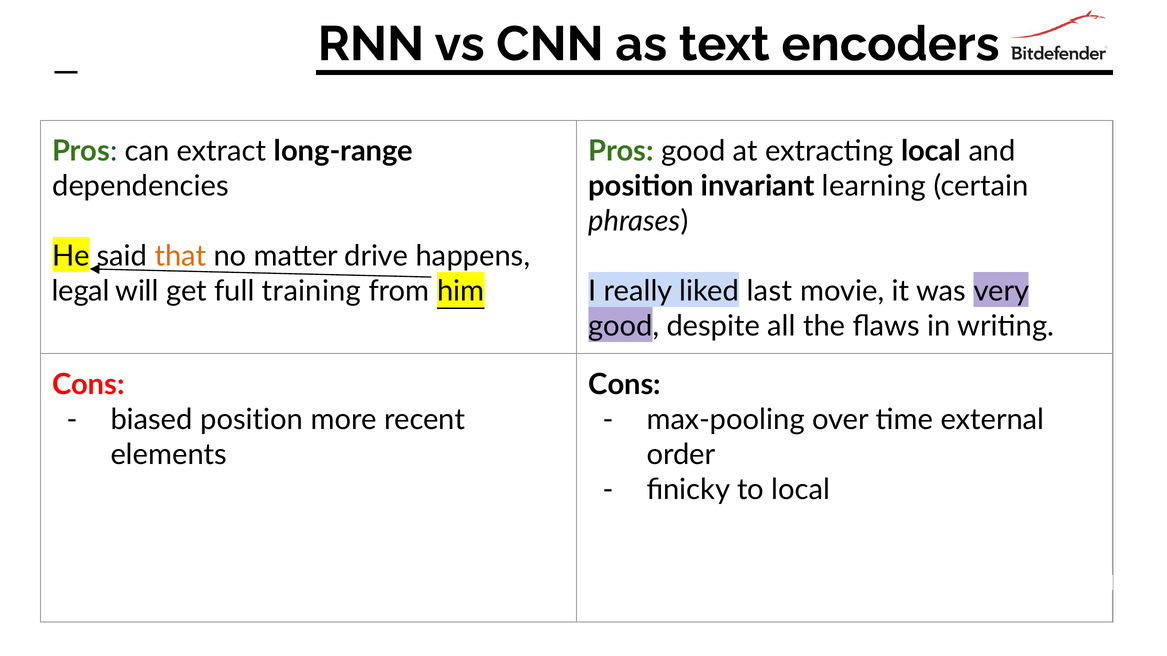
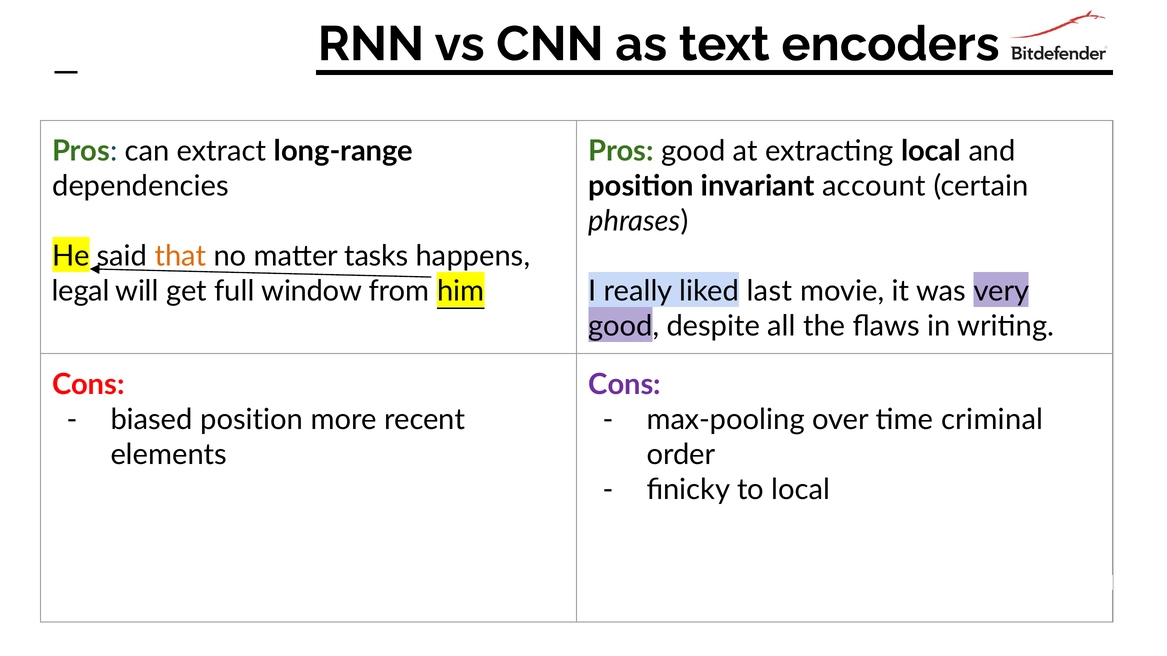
learning: learning -> account
drive: drive -> tasks
training: training -> window
Cons at (625, 385) colour: black -> purple
external: external -> criminal
